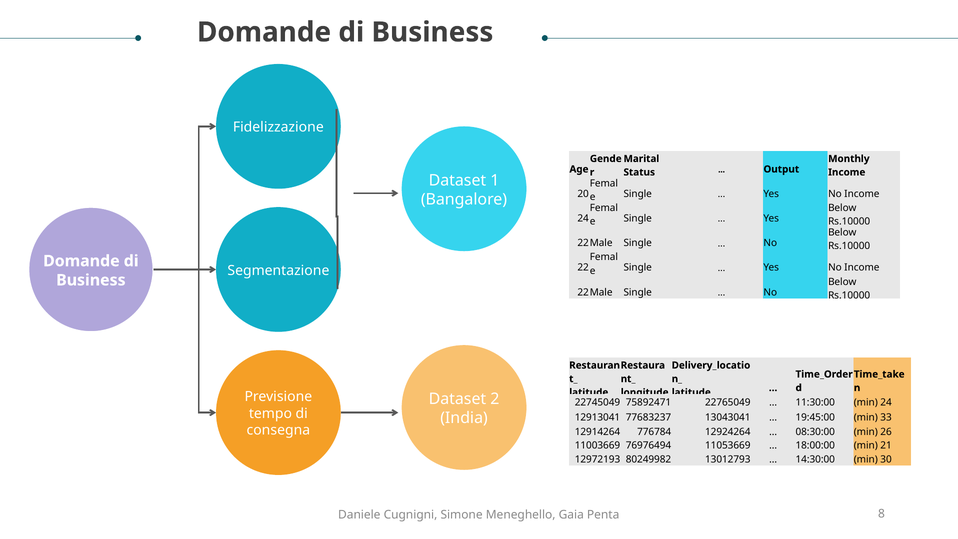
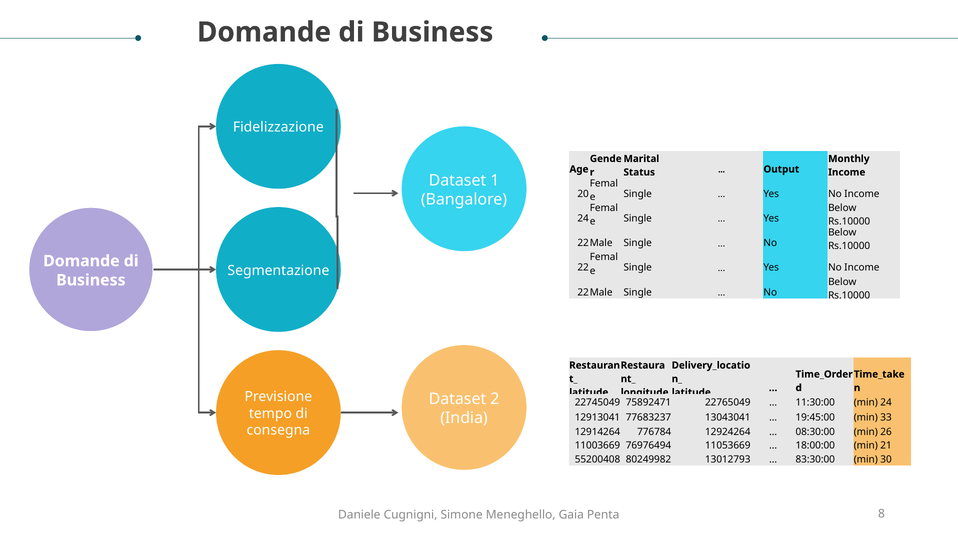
12972193: 12972193 -> 55200408
14:30:00: 14:30:00 -> 83:30:00
